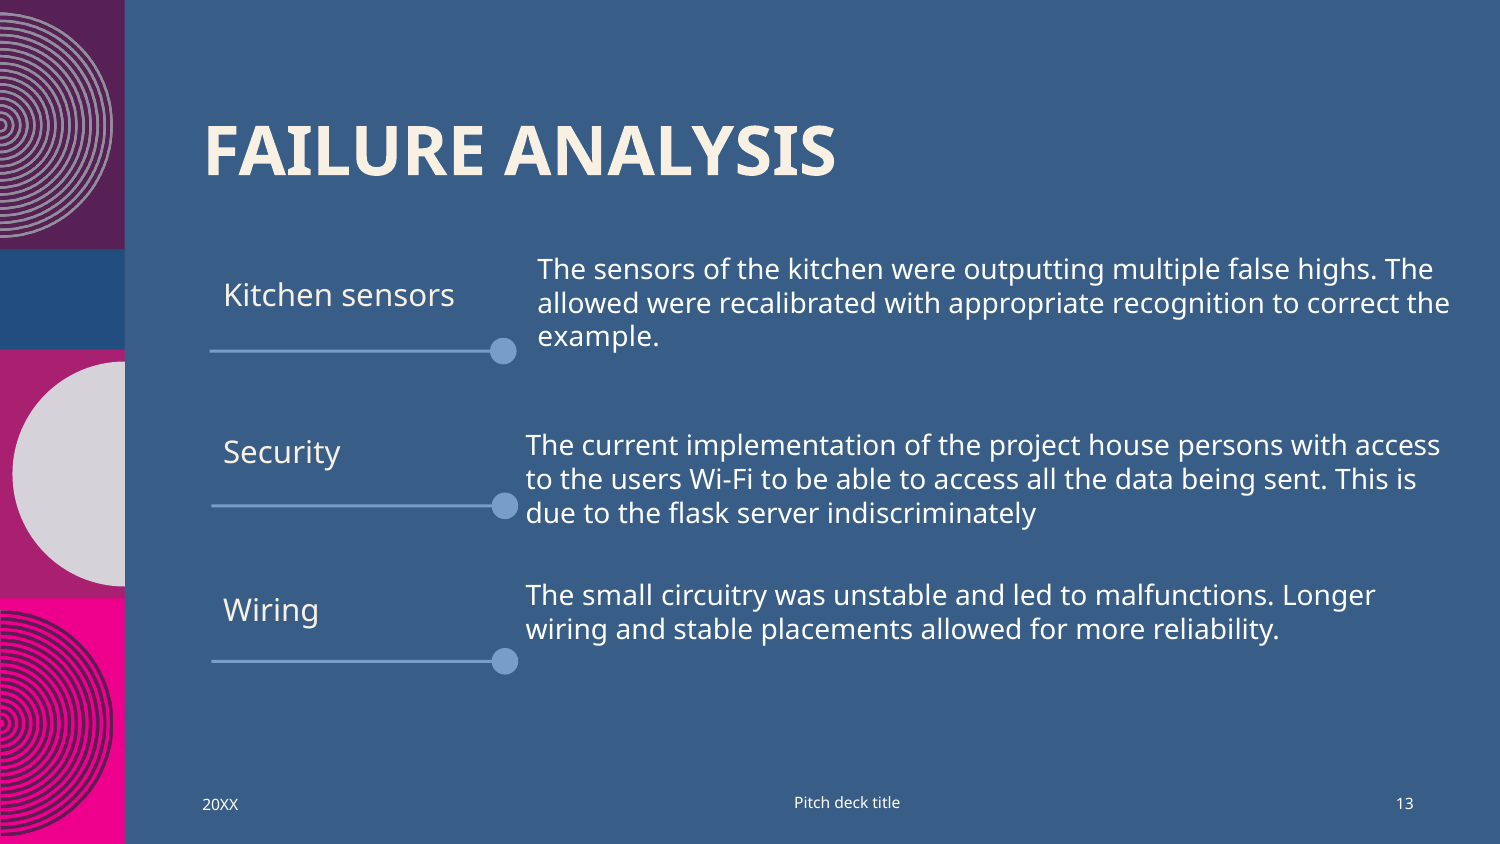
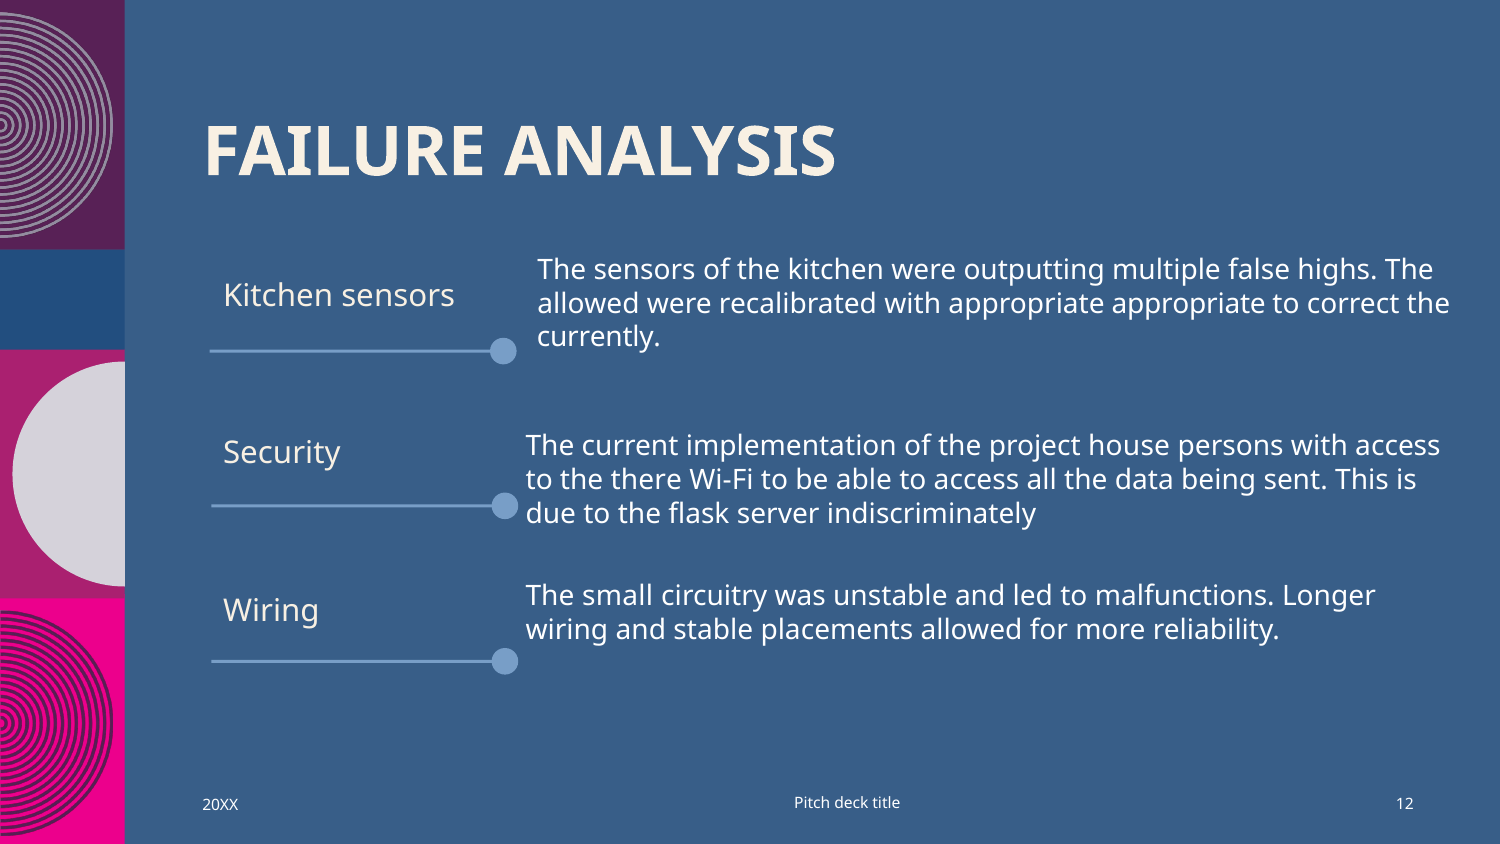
appropriate recognition: recognition -> appropriate
example: example -> currently
users: users -> there
13: 13 -> 12
